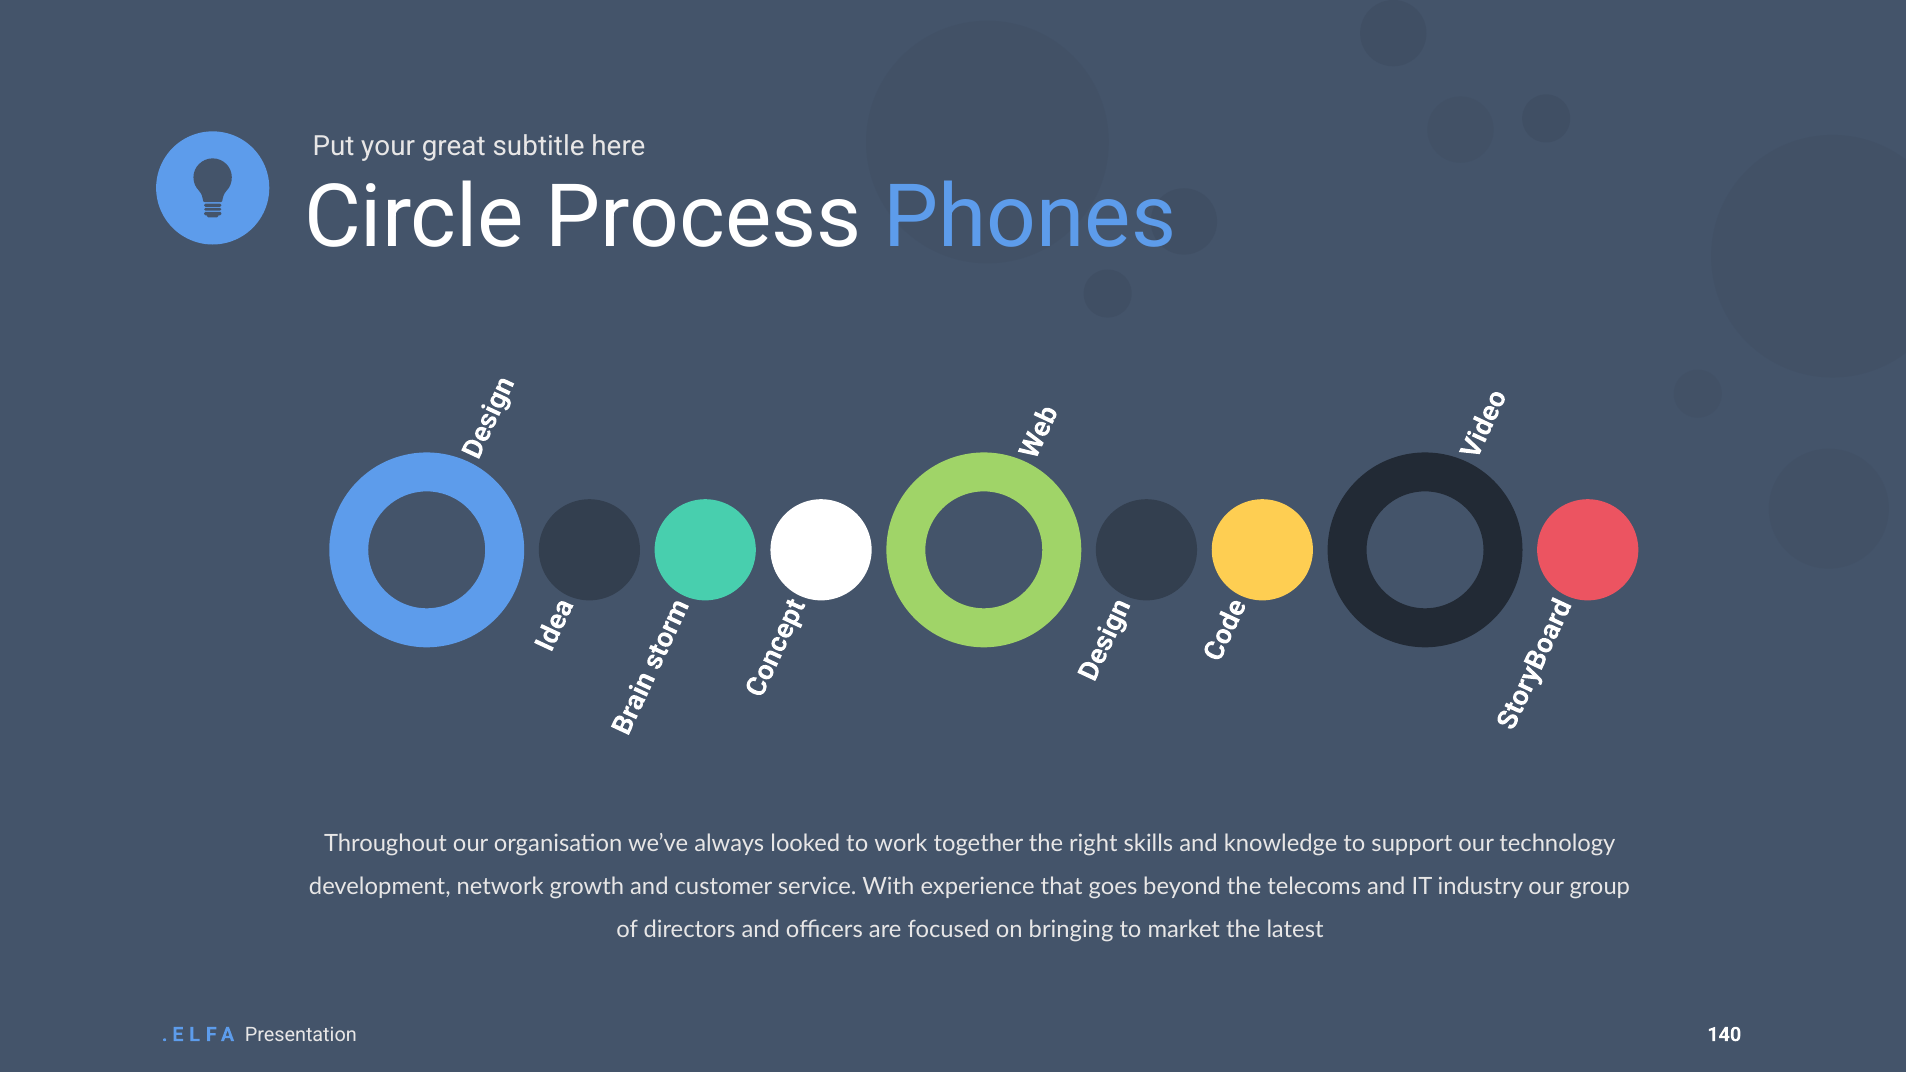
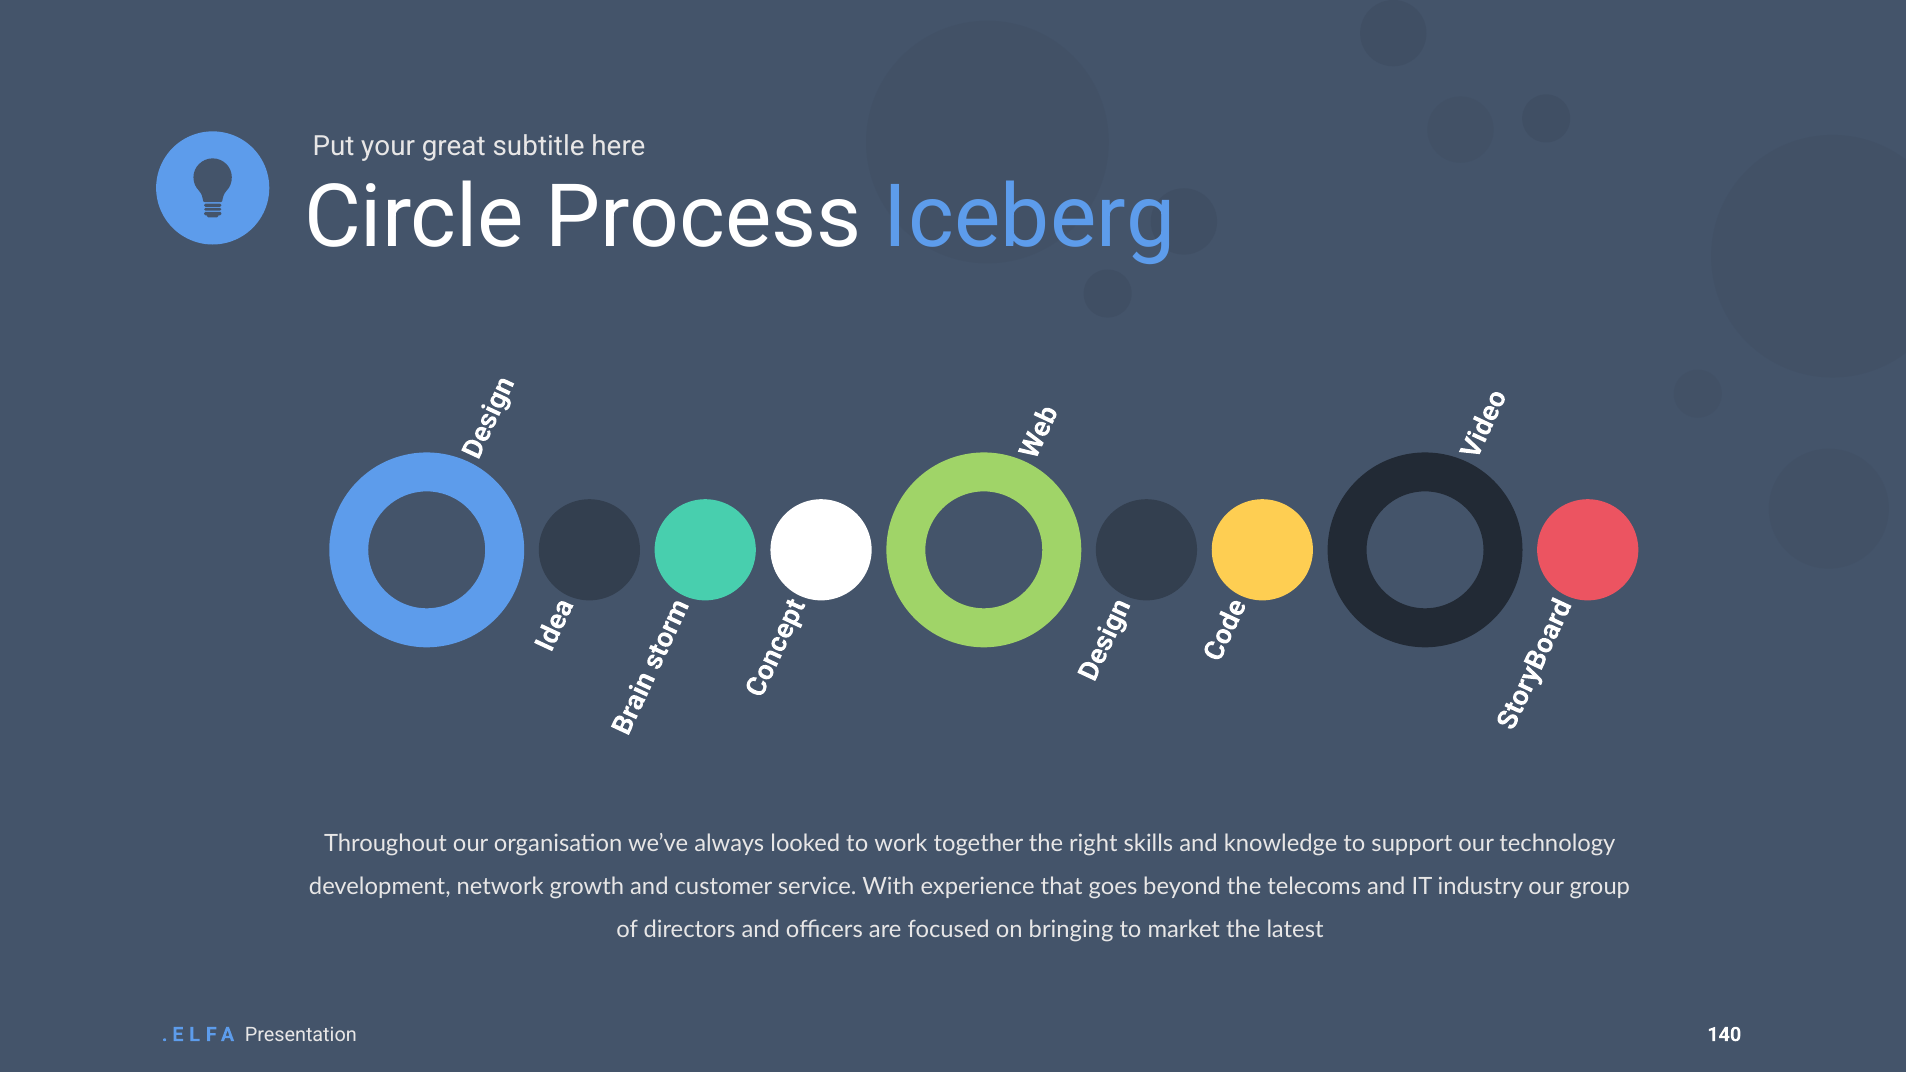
Phones: Phones -> Iceberg
